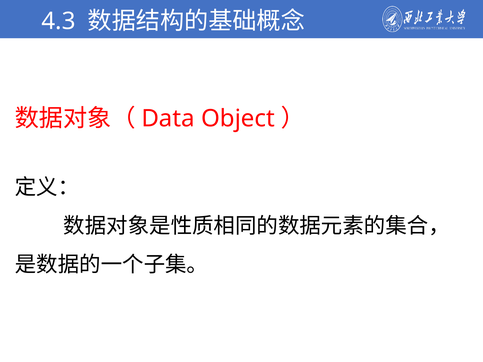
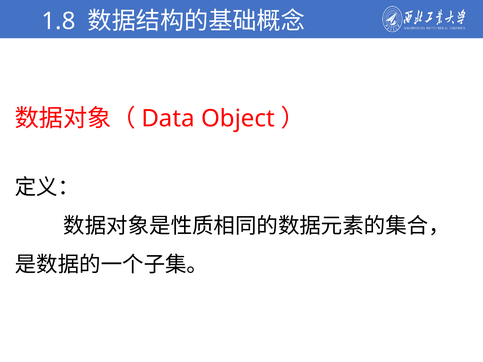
4.3: 4.3 -> 1.8
